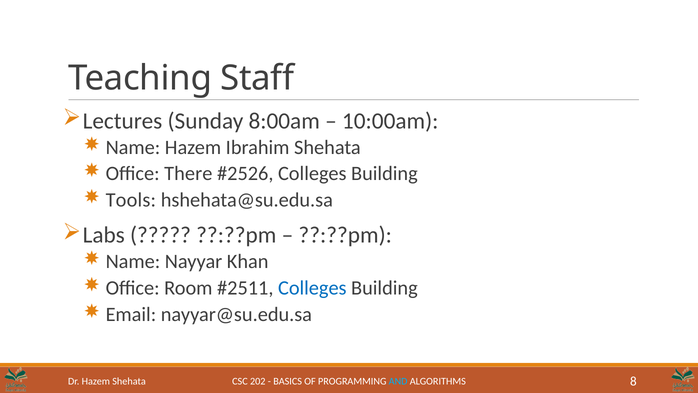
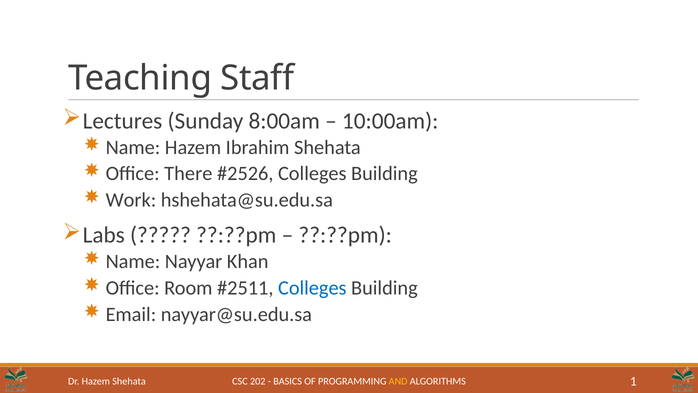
Tools: Tools -> Work
AND colour: light blue -> yellow
8: 8 -> 1
